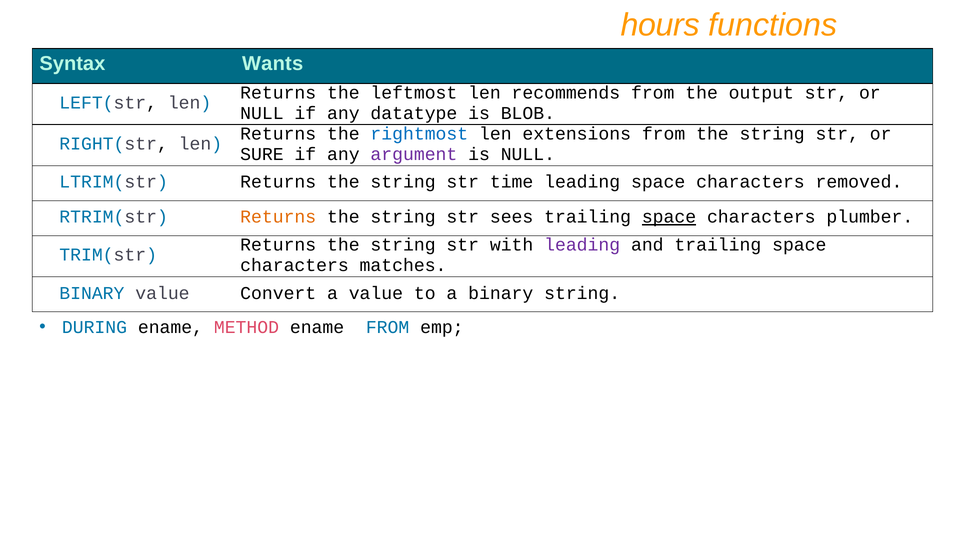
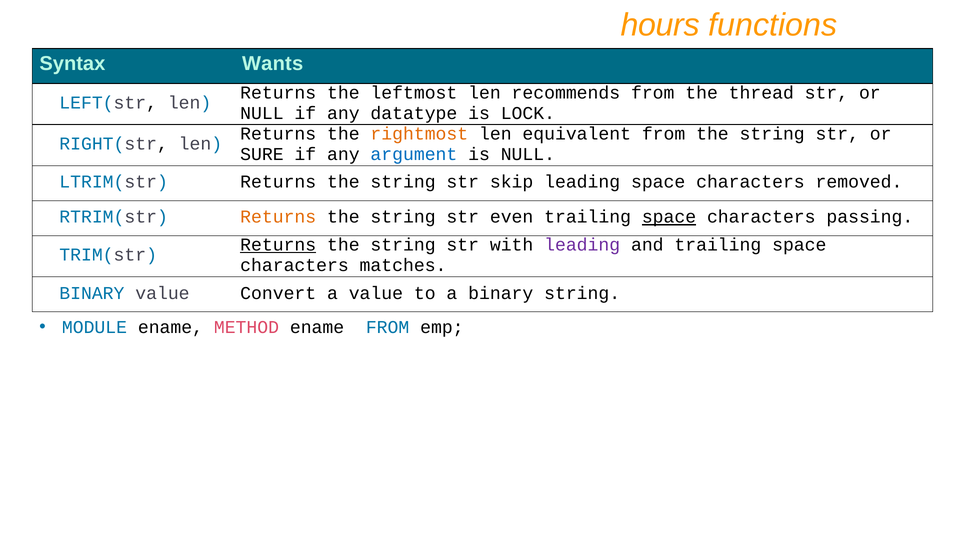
output: output -> thread
BLOB: BLOB -> LOCK
rightmost colour: blue -> orange
extensions: extensions -> equivalent
argument colour: purple -> blue
time: time -> skip
sees: sees -> even
plumber: plumber -> passing
Returns at (278, 245) underline: none -> present
DURING: DURING -> MODULE
